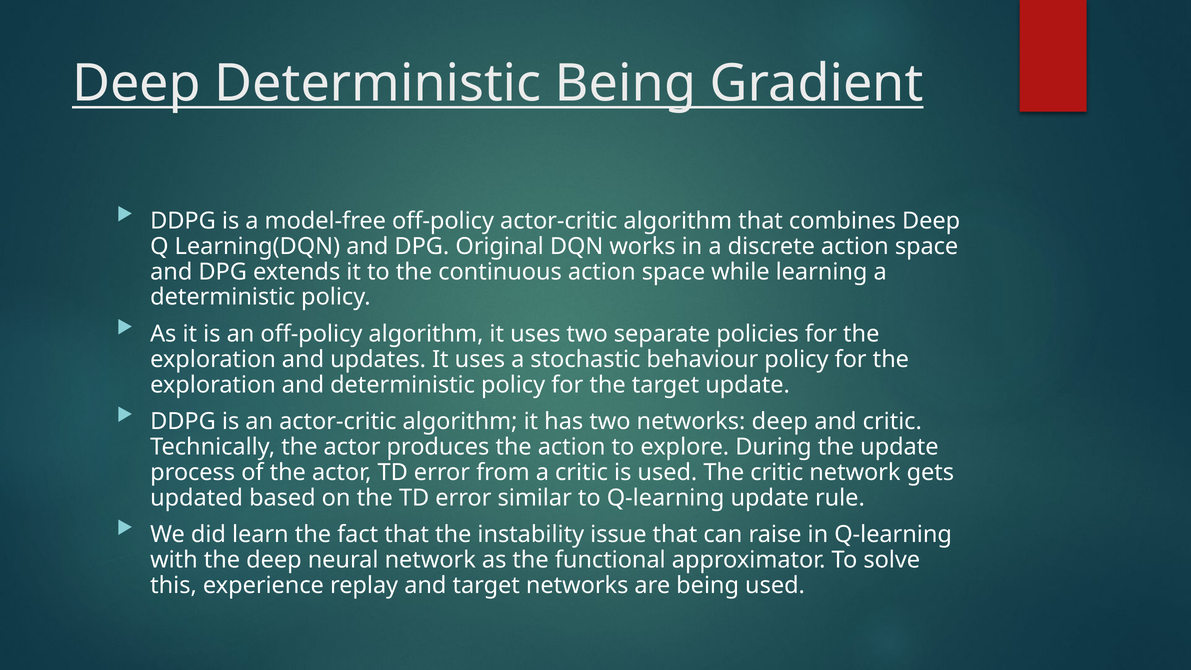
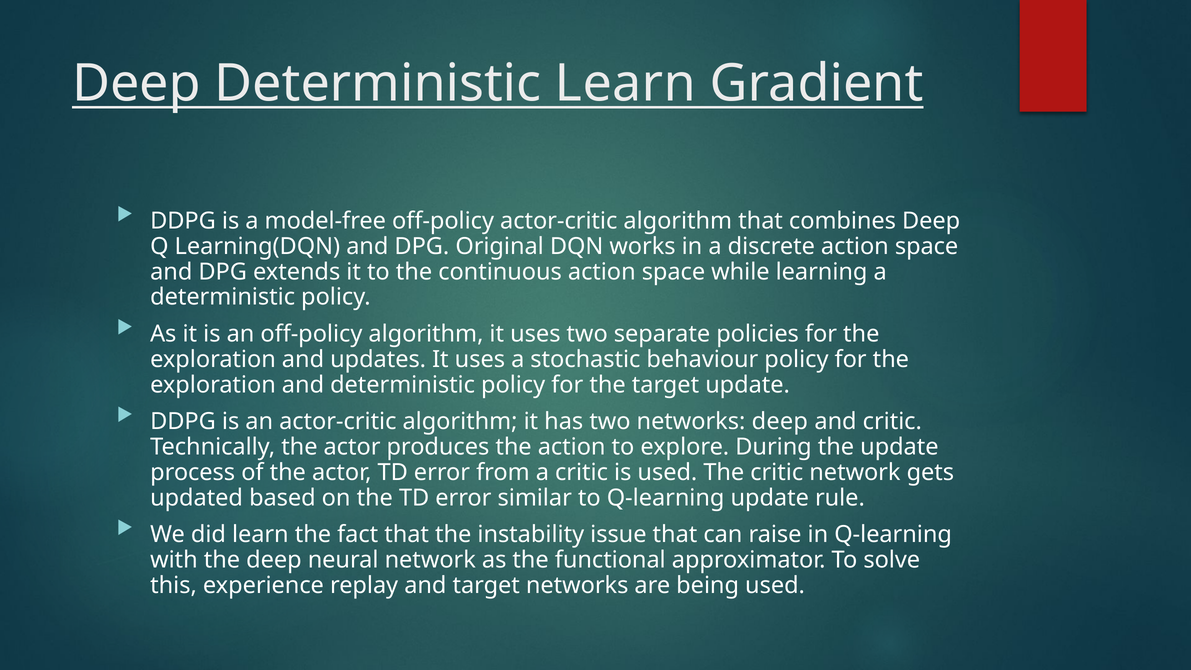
Deterministic Being: Being -> Learn
